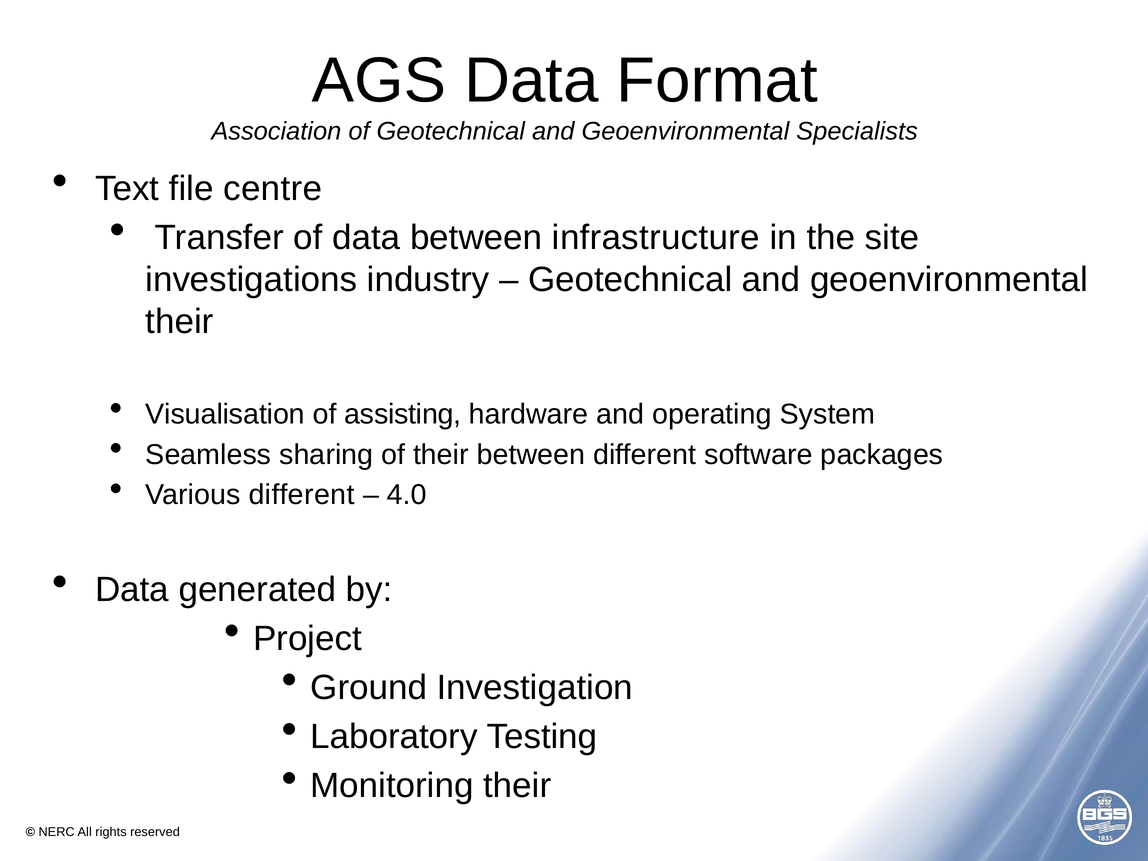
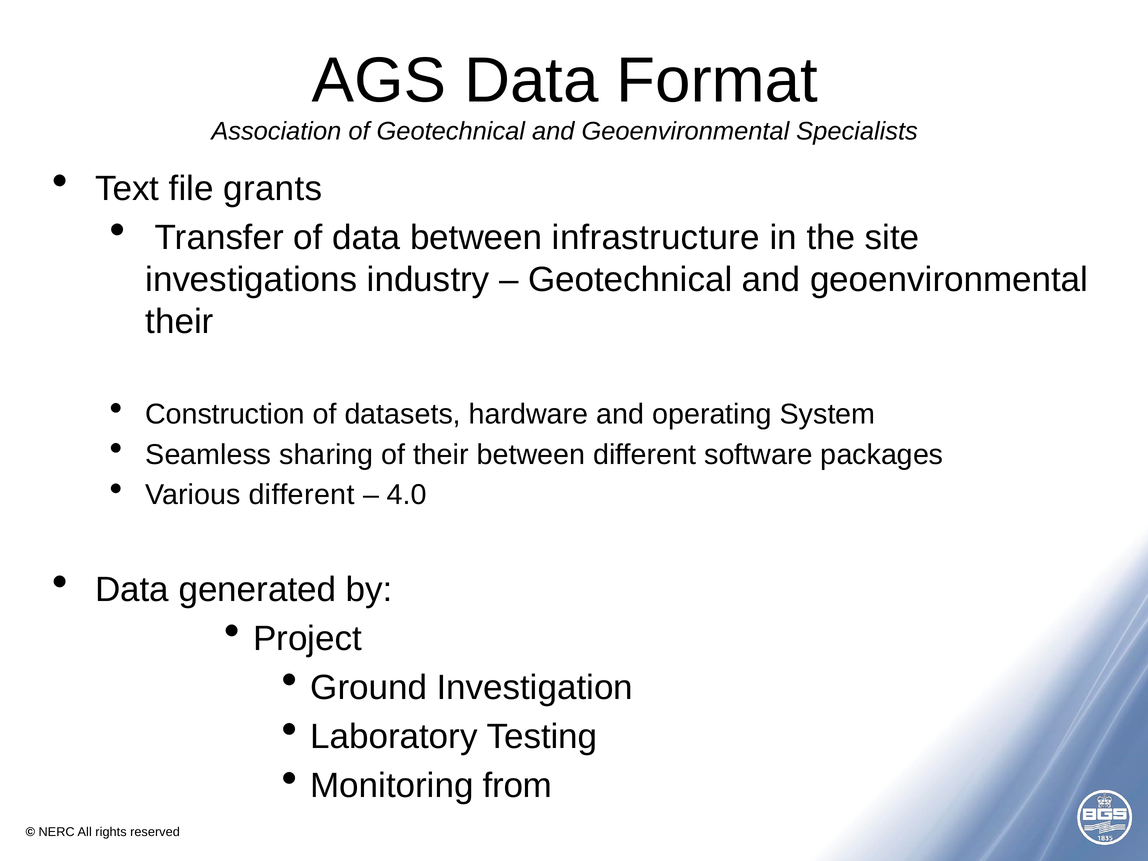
centre: centre -> grants
Visualisation: Visualisation -> Construction
assisting: assisting -> datasets
Monitoring their: their -> from
